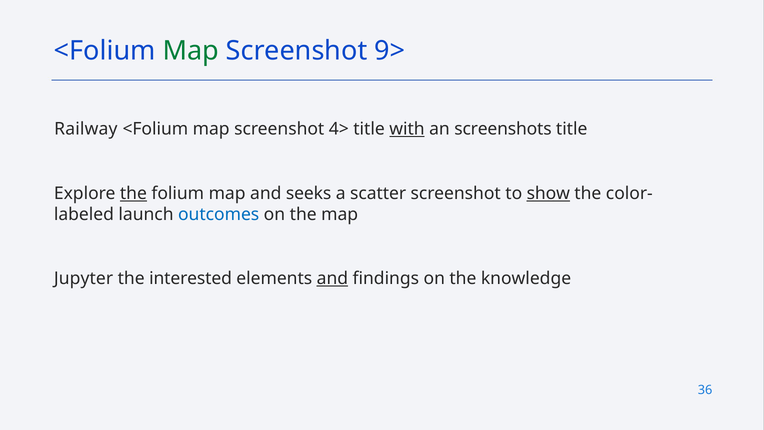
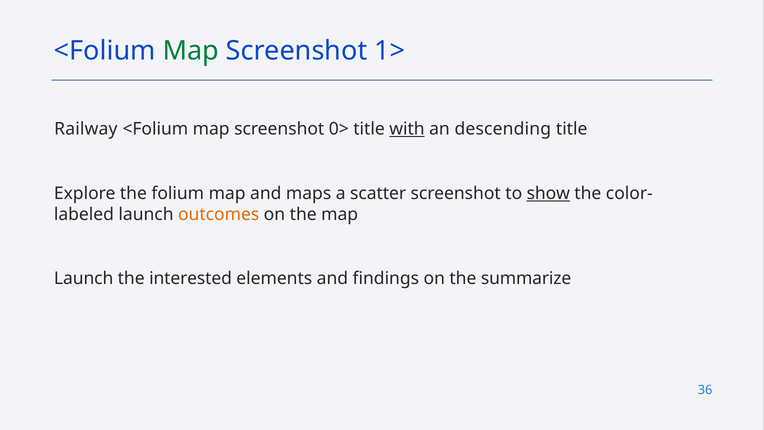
9>: 9> -> 1>
4>: 4> -> 0>
screenshots: screenshots -> descending
the at (133, 193) underline: present -> none
seeks: seeks -> maps
outcomes colour: blue -> orange
Jupyter at (84, 278): Jupyter -> Launch
and at (332, 278) underline: present -> none
knowledge: knowledge -> summarize
